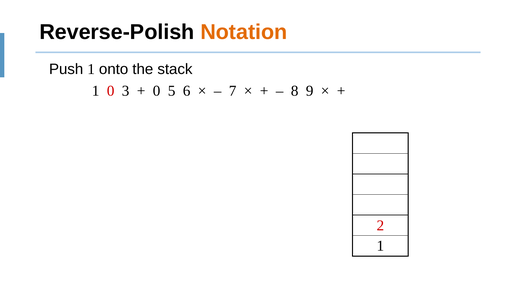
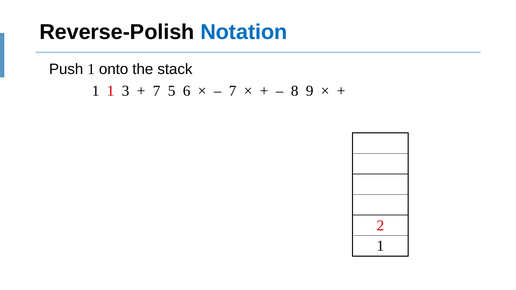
Notation colour: orange -> blue
1 0: 0 -> 1
0 at (157, 91): 0 -> 7
